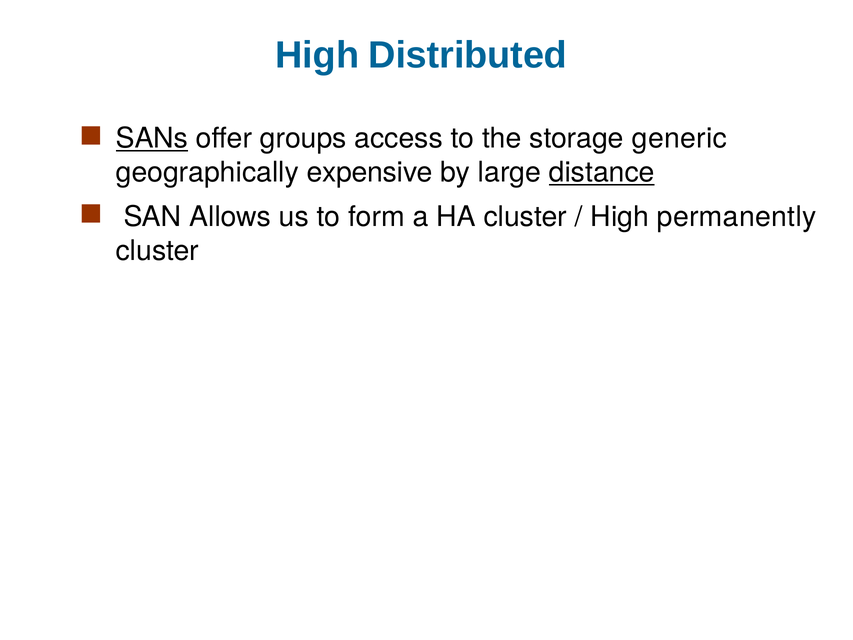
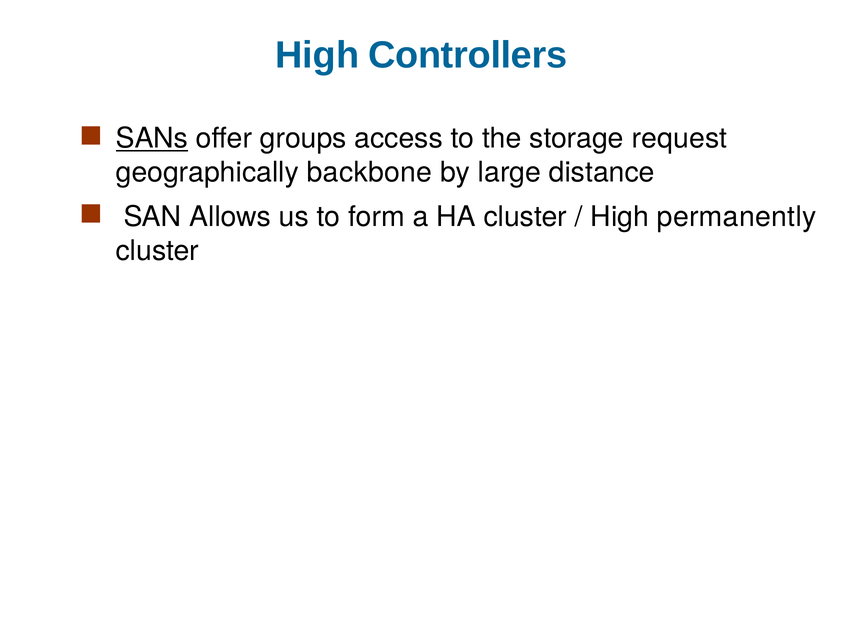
Distributed: Distributed -> Controllers
generic: generic -> request
expensive: expensive -> backbone
distance underline: present -> none
